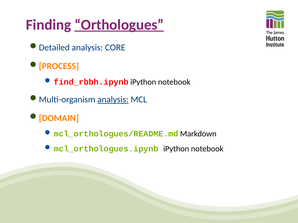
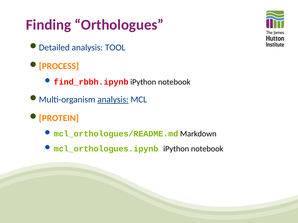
Orthologues underline: present -> none
CORE: CORE -> TOOL
DOMAIN: DOMAIN -> PROTEIN
